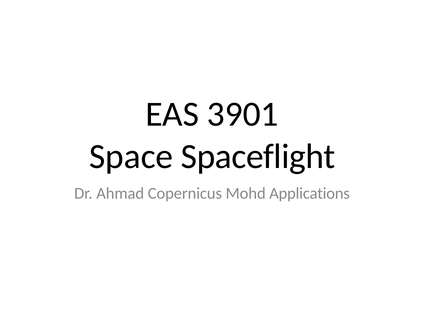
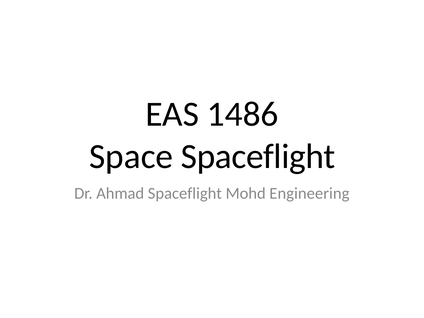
3901: 3901 -> 1486
Ahmad Copernicus: Copernicus -> Spaceflight
Applications: Applications -> Engineering
